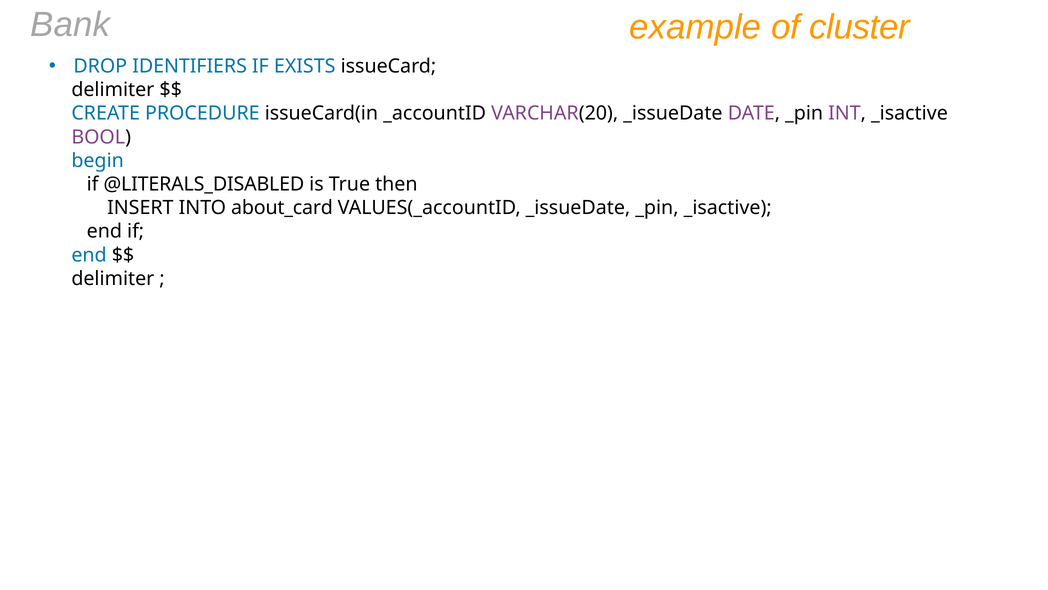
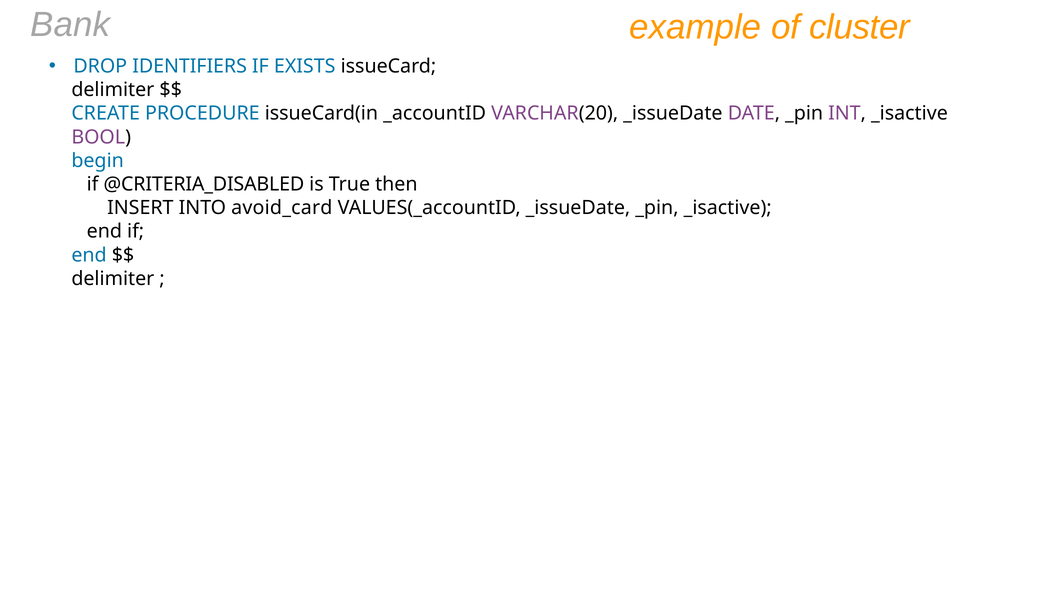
@LITERALS_DISABLED: @LITERALS_DISABLED -> @CRITERIA_DISABLED
about_card: about_card -> avoid_card
